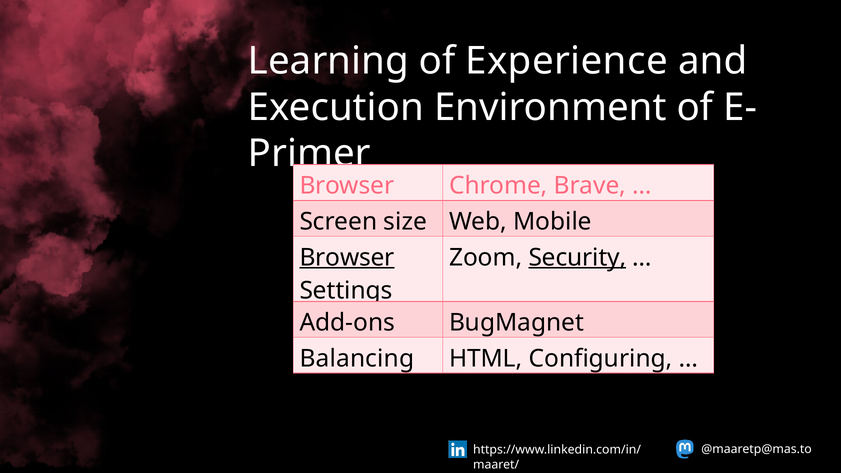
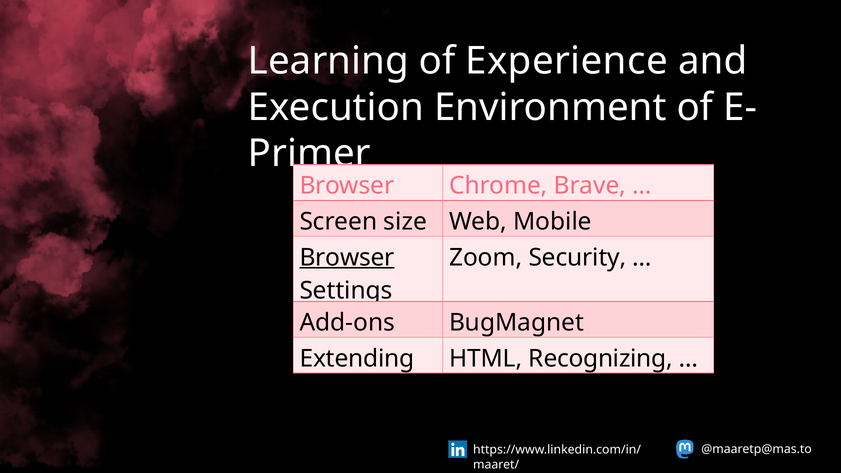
Security underline: present -> none
Balancing: Balancing -> Extending
Configuring: Configuring -> Recognizing
